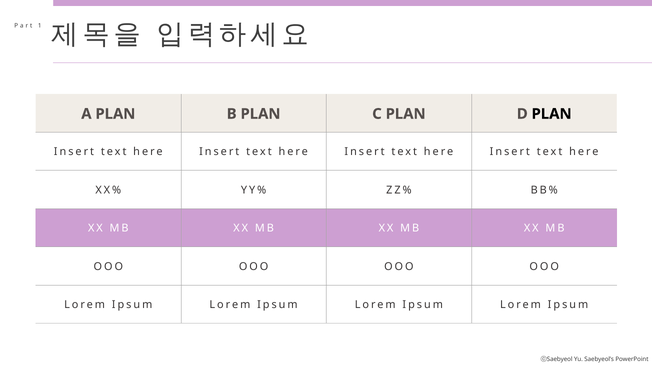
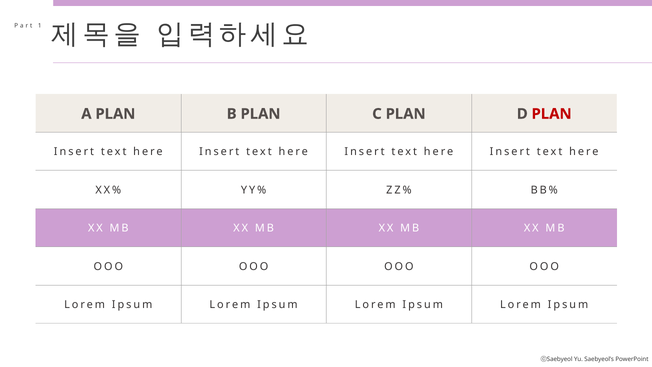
PLAN at (552, 114) colour: black -> red
